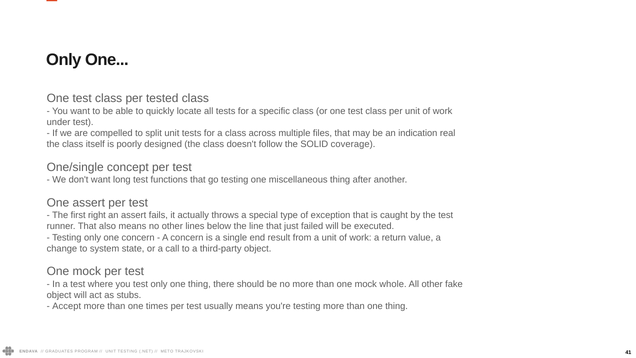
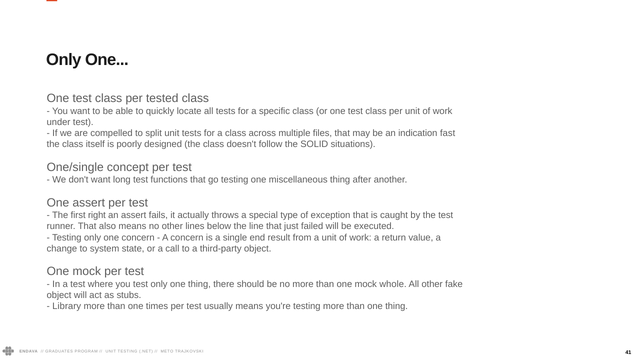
real: real -> fast
coverage: coverage -> situations
Accept: Accept -> Library
